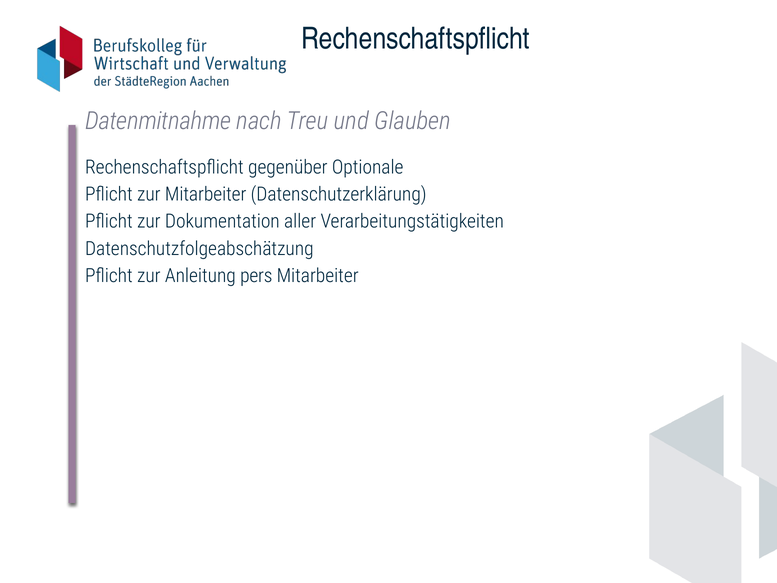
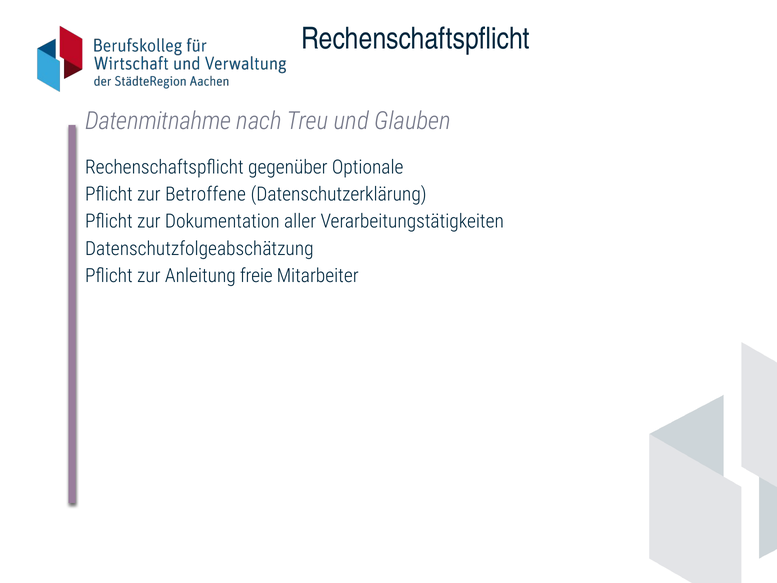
zur Mitarbeiter: Mitarbeiter -> Betroffene
pers: pers -> freie
